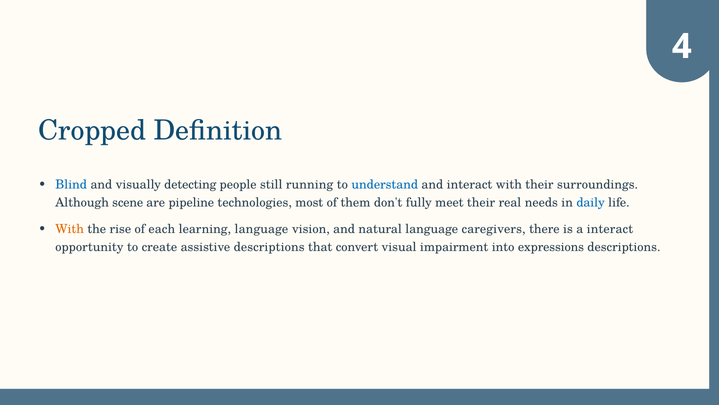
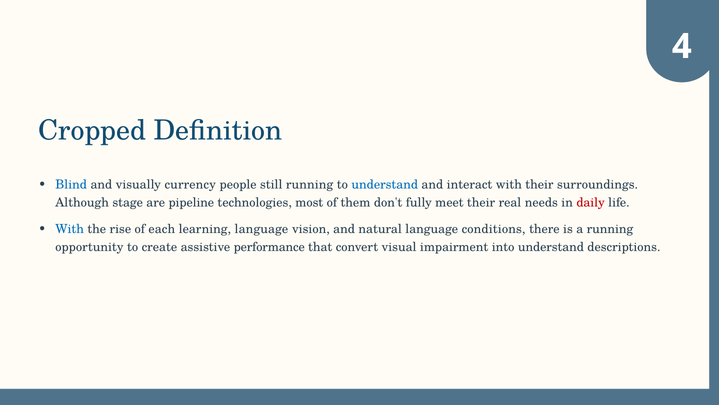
detecting: detecting -> currency
scene: scene -> stage
daily colour: blue -> red
With at (70, 229) colour: orange -> blue
caregivers: caregivers -> conditions
a interact: interact -> running
assistive descriptions: descriptions -> performance
into expressions: expressions -> understand
